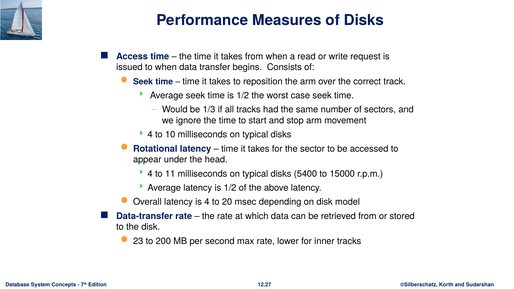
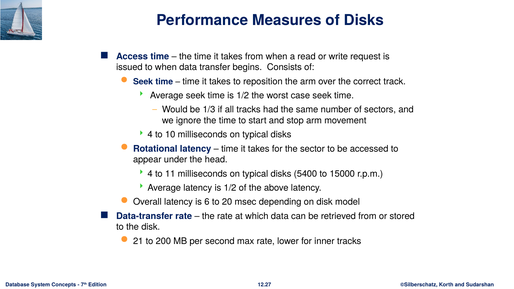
is 4: 4 -> 6
23: 23 -> 21
